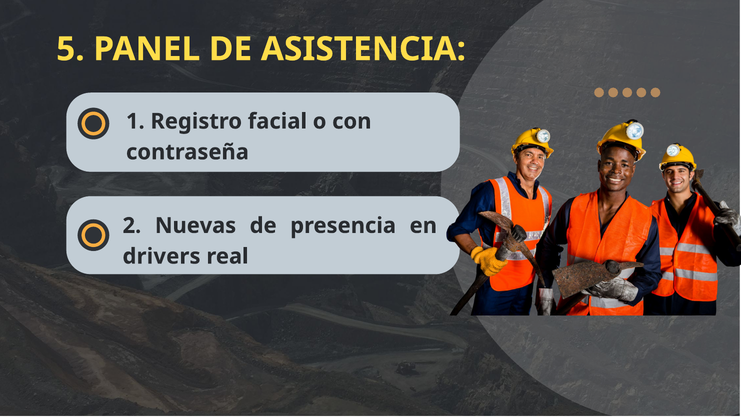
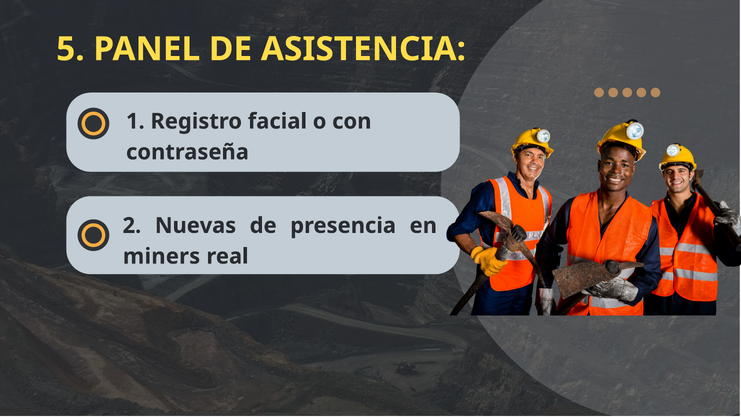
drivers: drivers -> miners
